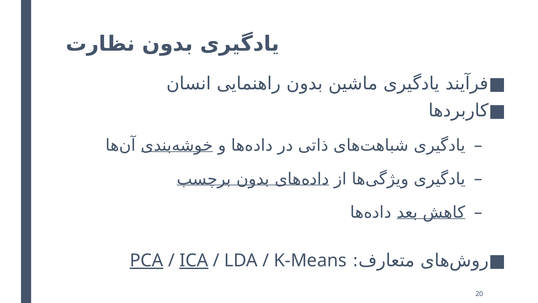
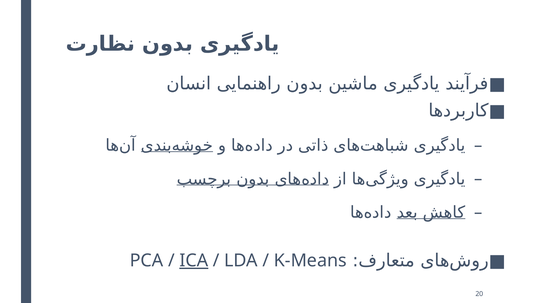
PCA underline: present -> none
